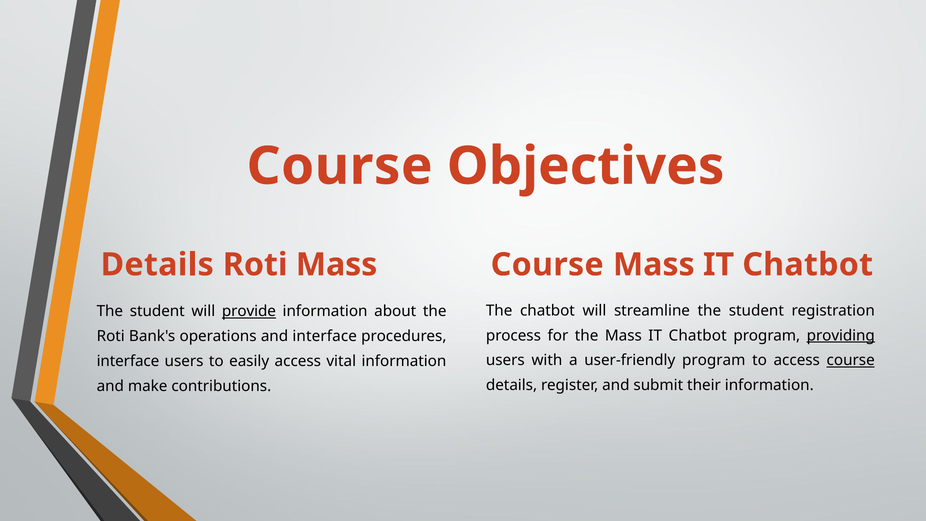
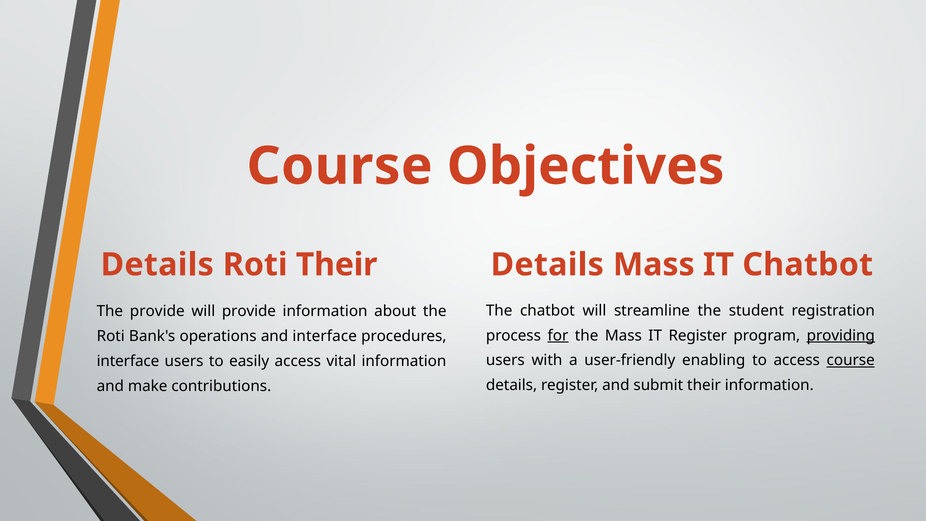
Roti Mass: Mass -> Their
Course at (547, 265): Course -> Details
student at (157, 311): student -> provide
provide at (249, 311) underline: present -> none
for underline: none -> present
the Mass IT Chatbot: Chatbot -> Register
user-friendly program: program -> enabling
